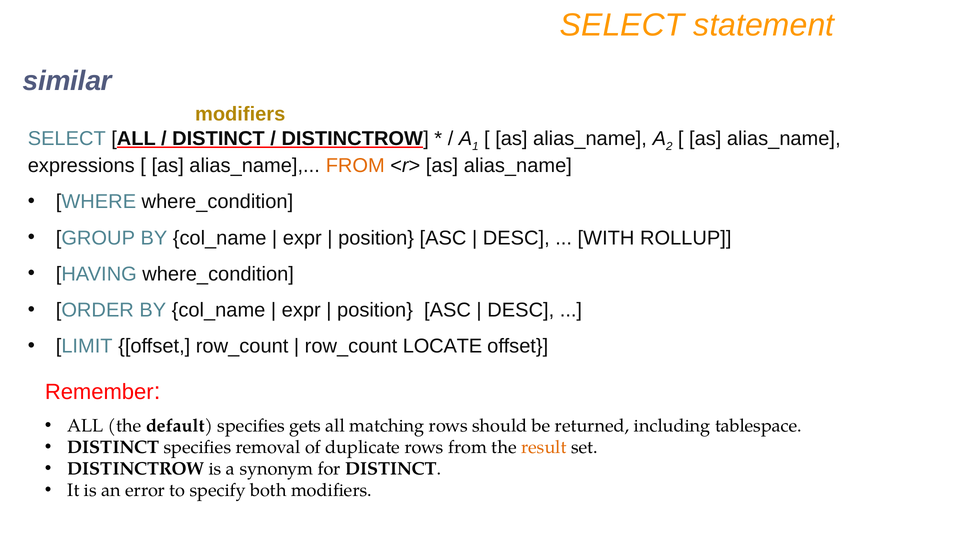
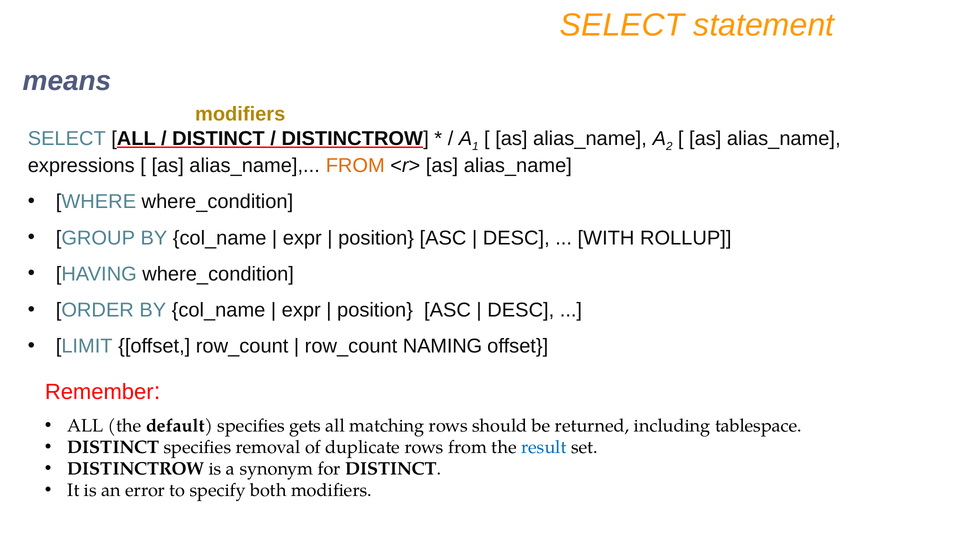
similar: similar -> means
LOCATE: LOCATE -> NAMING
result colour: orange -> blue
